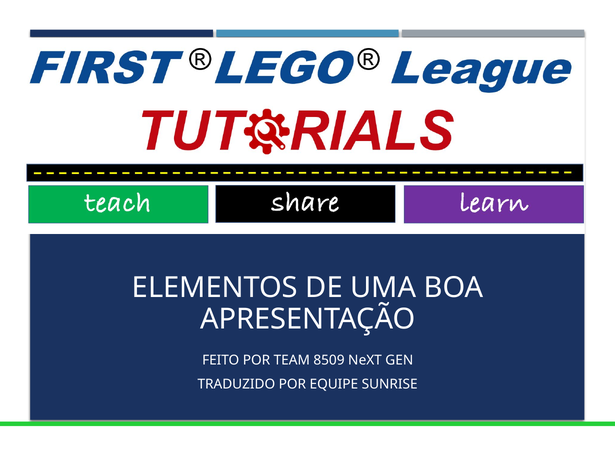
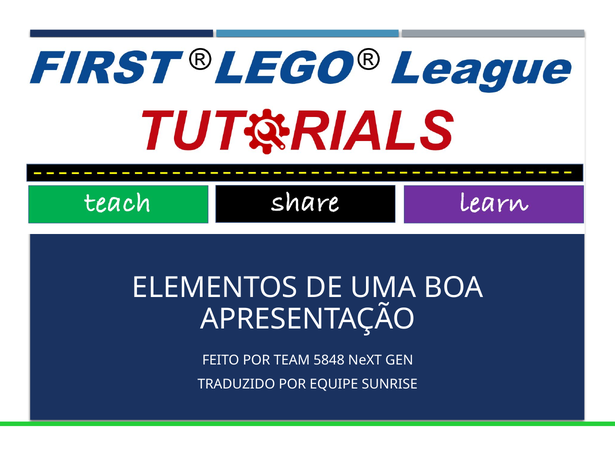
8509: 8509 -> 5848
